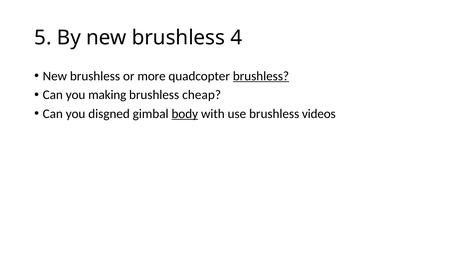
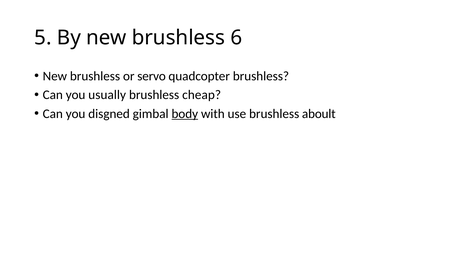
4: 4 -> 6
more: more -> servo
brushless at (261, 76) underline: present -> none
making: making -> usually
videos: videos -> aboult
